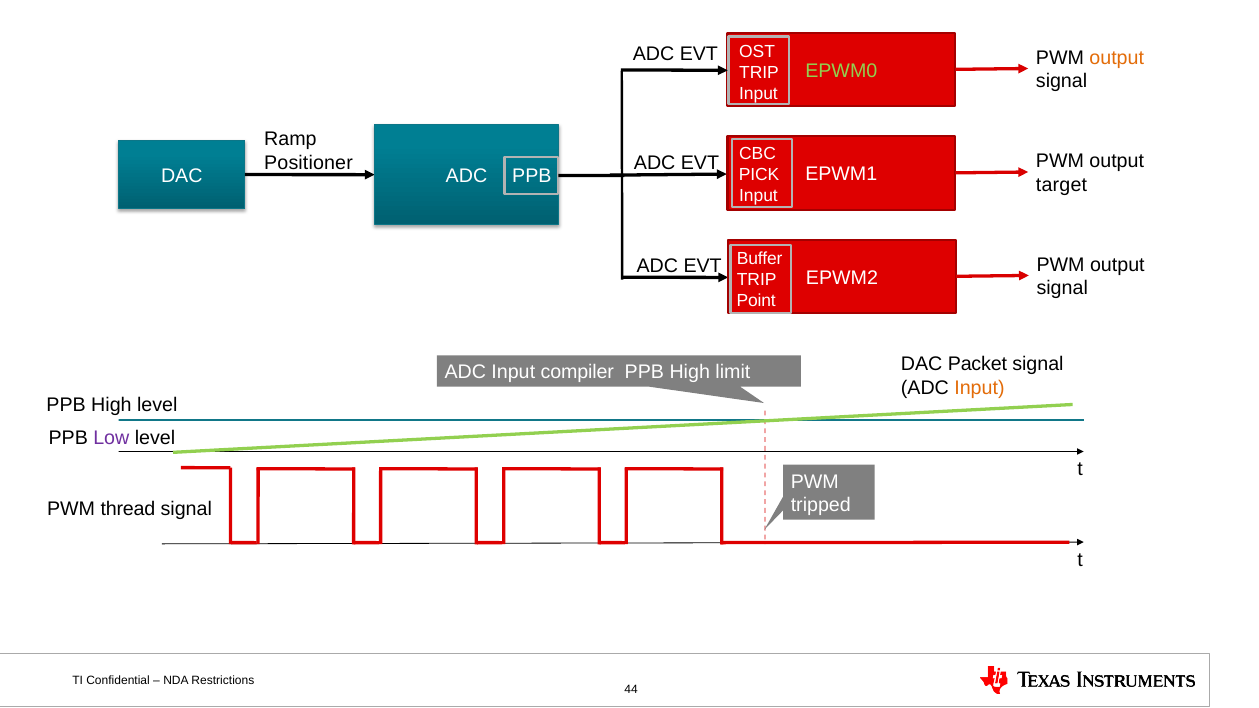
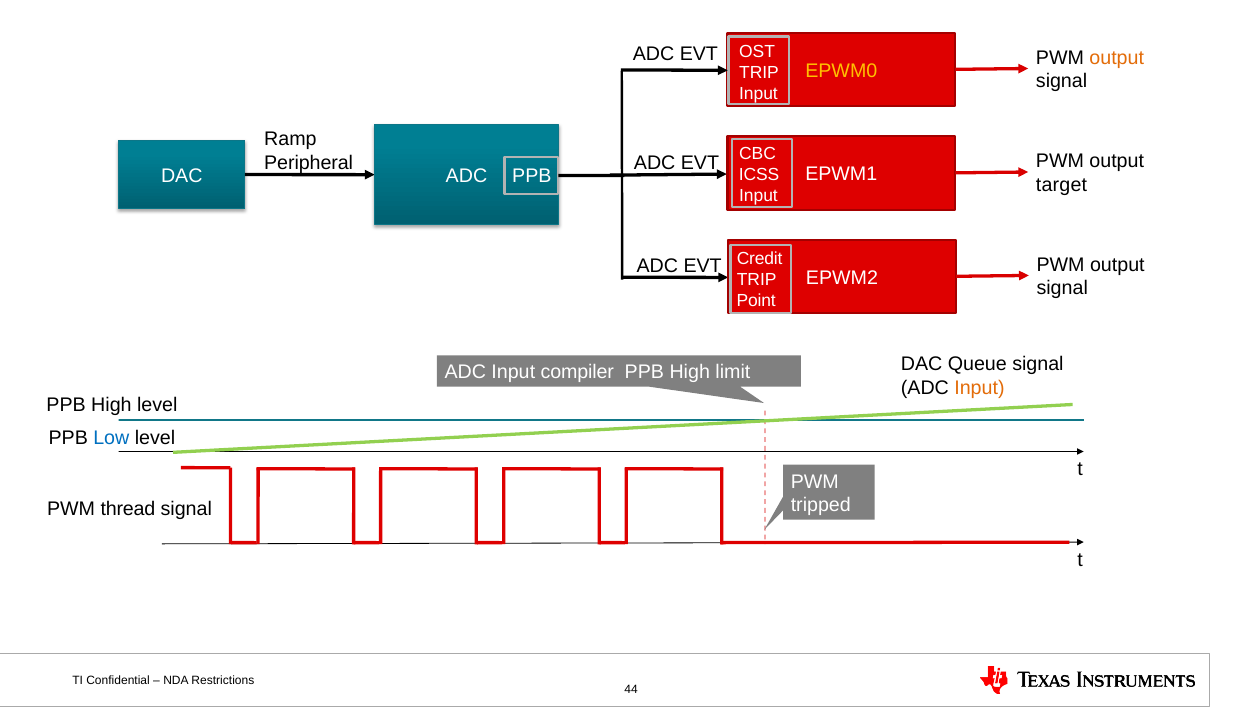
EPWM0 colour: light green -> yellow
Positioner: Positioner -> Peripheral
PICK: PICK -> ICSS
Buffer: Buffer -> Credit
Packet: Packet -> Queue
Low colour: purple -> blue
